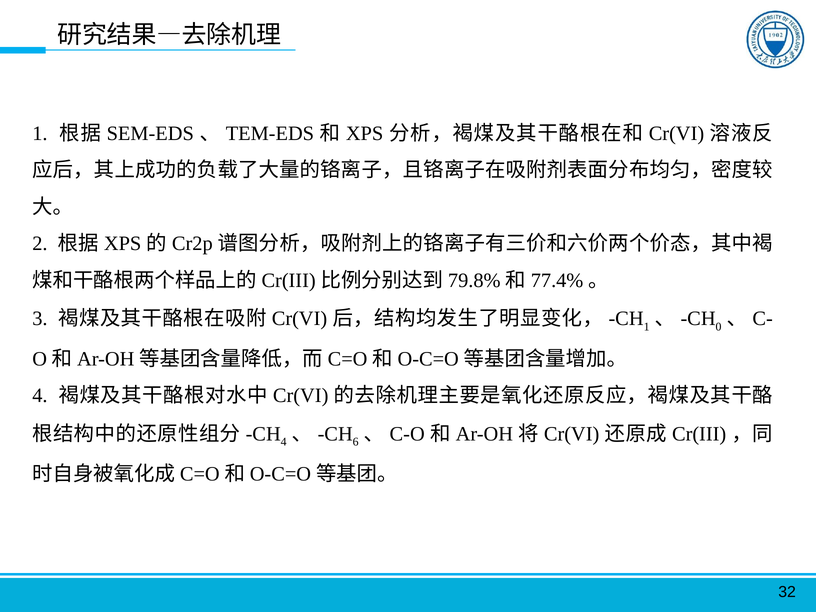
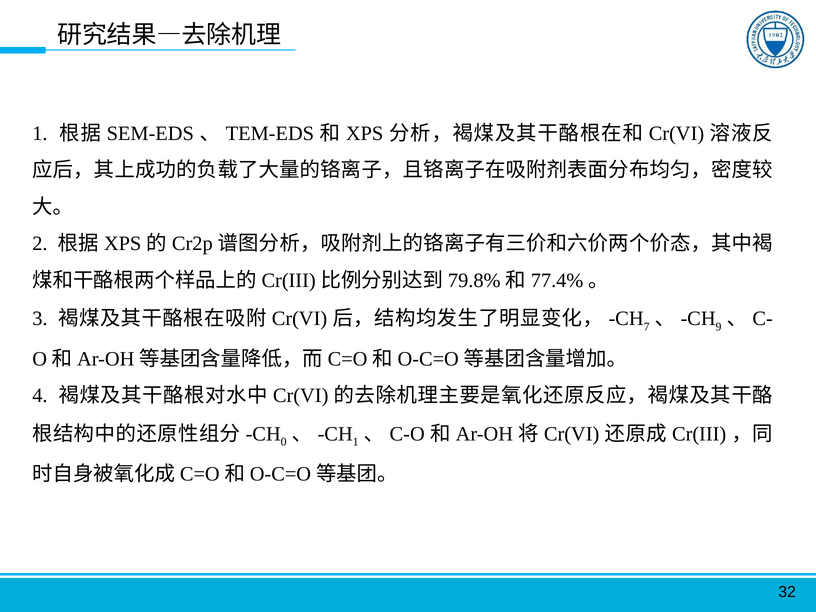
1 at (647, 327): 1 -> 7
0: 0 -> 9
4 at (284, 442): 4 -> 0
6 at (356, 442): 6 -> 1
